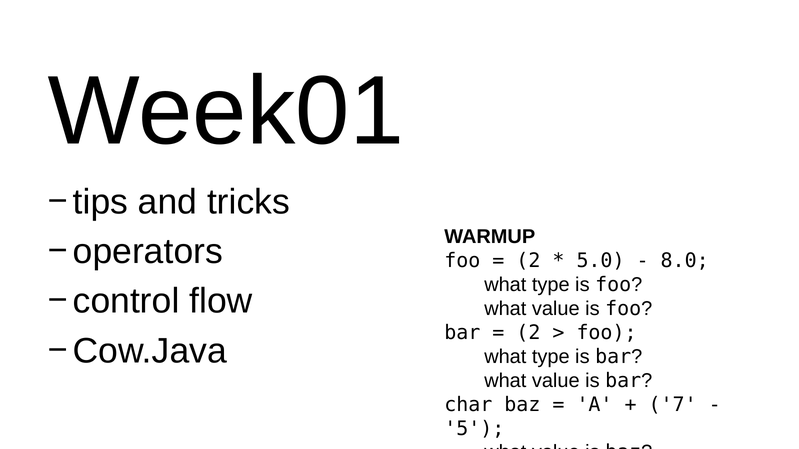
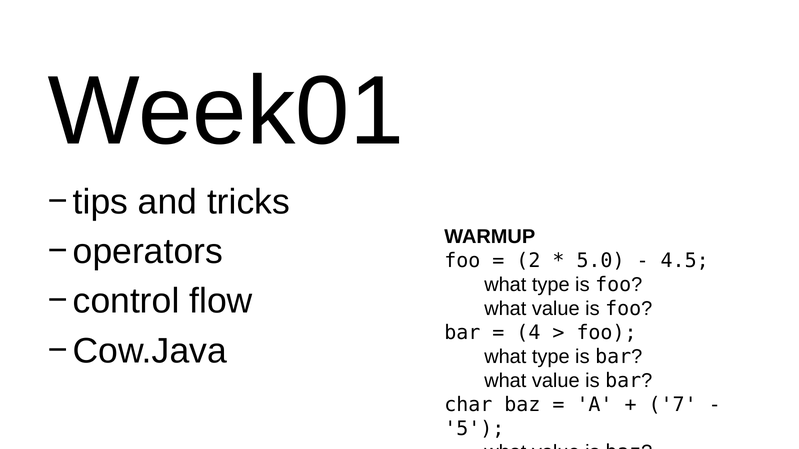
8.0: 8.0 -> 4.5
2 at (528, 333): 2 -> 4
